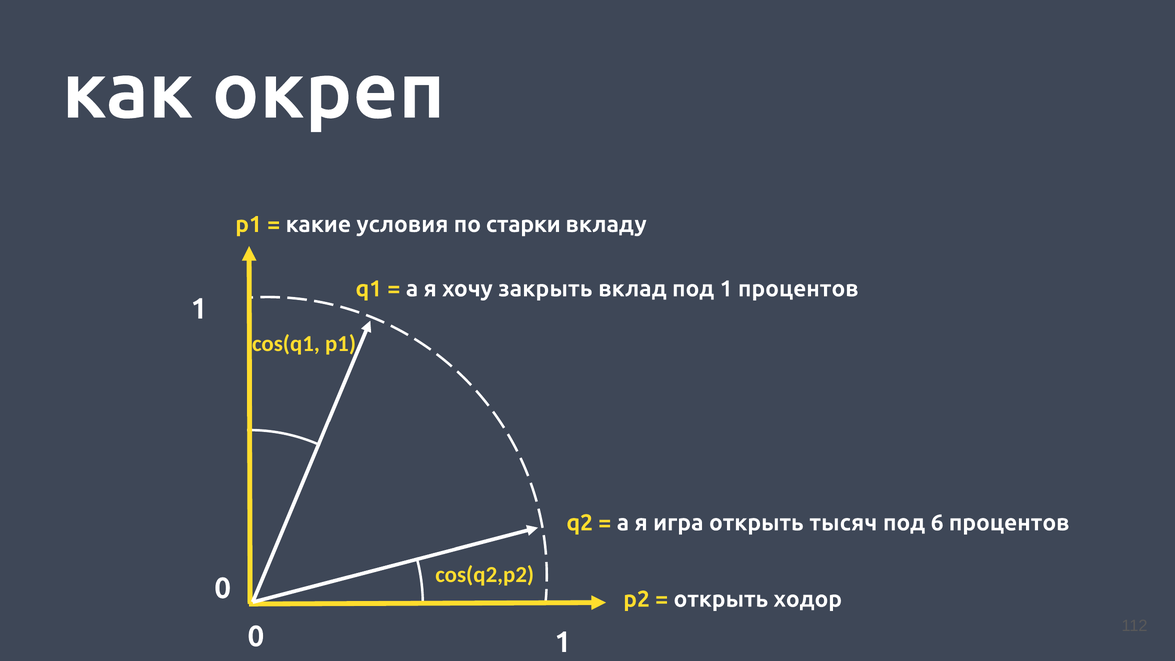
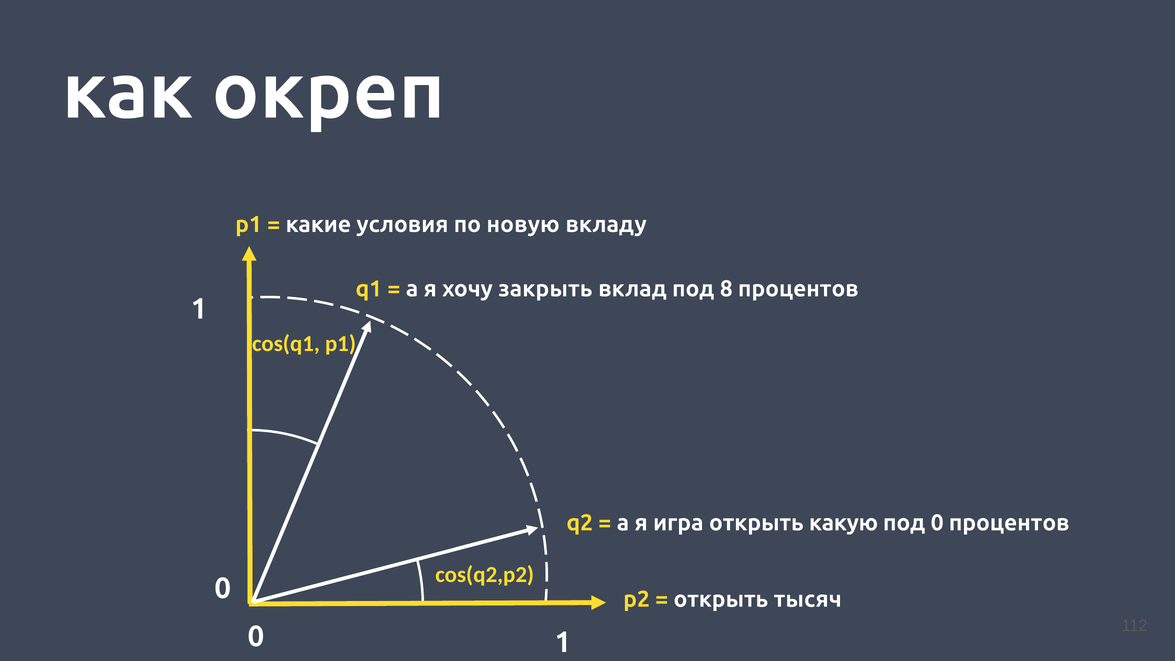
старки: старки -> новую
под 1: 1 -> 8
тысяч: тысяч -> какую
под 6: 6 -> 0
ходор: ходор -> тысяч
